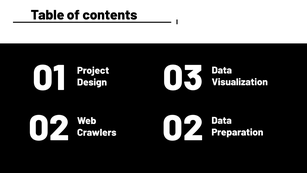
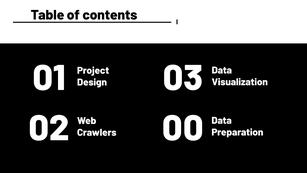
Crawlers 02: 02 -> 00
